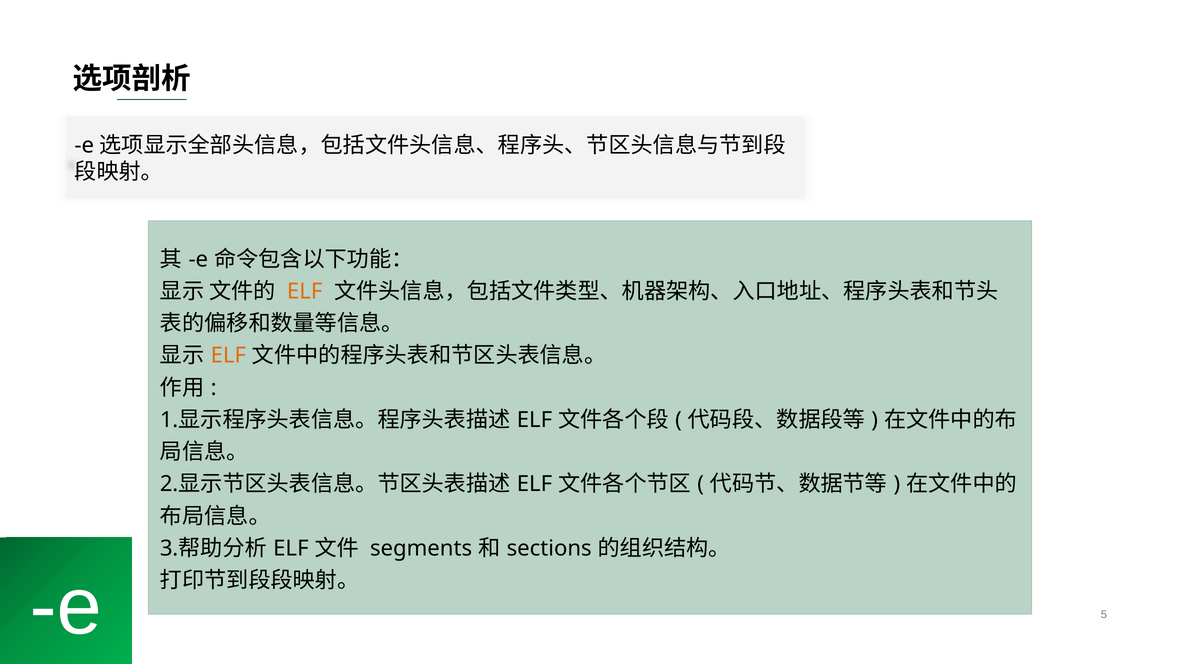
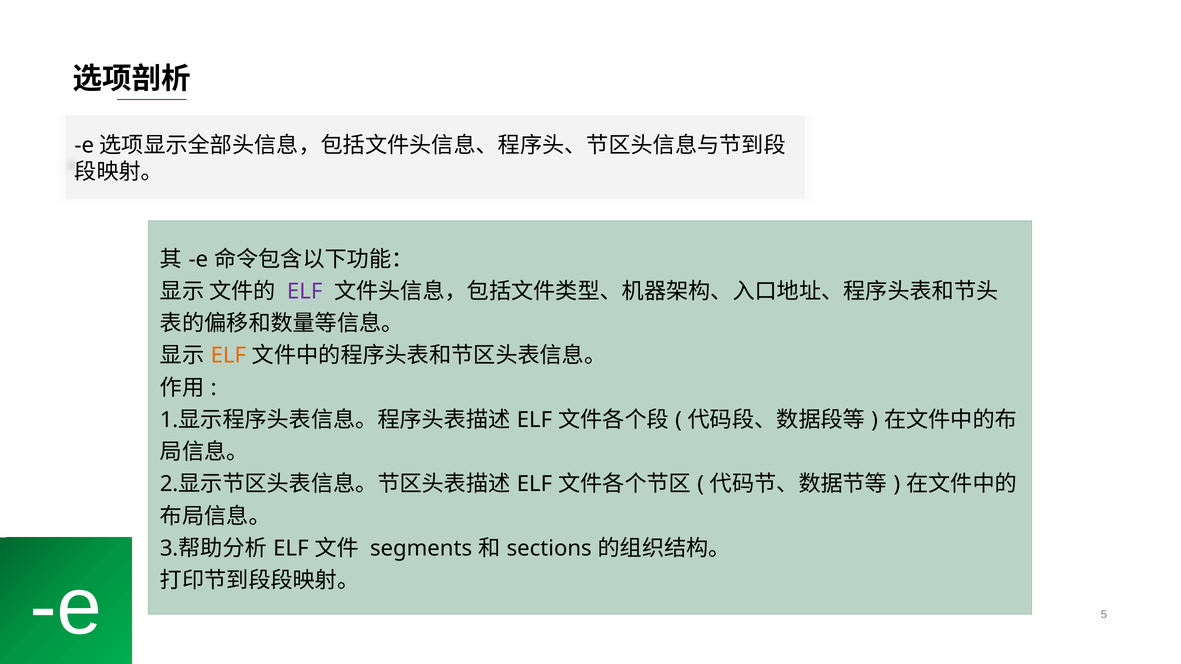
ELF at (305, 292) colour: orange -> purple
